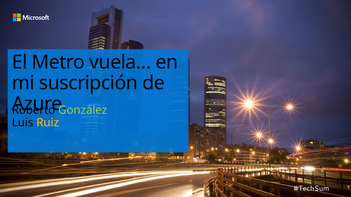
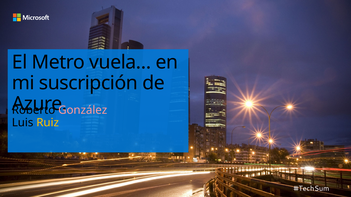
González colour: light green -> pink
